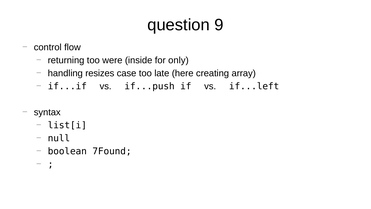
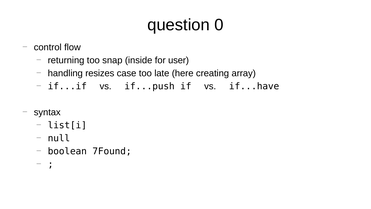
9: 9 -> 0
were: were -> snap
only: only -> user
if...left: if...left -> if...have
